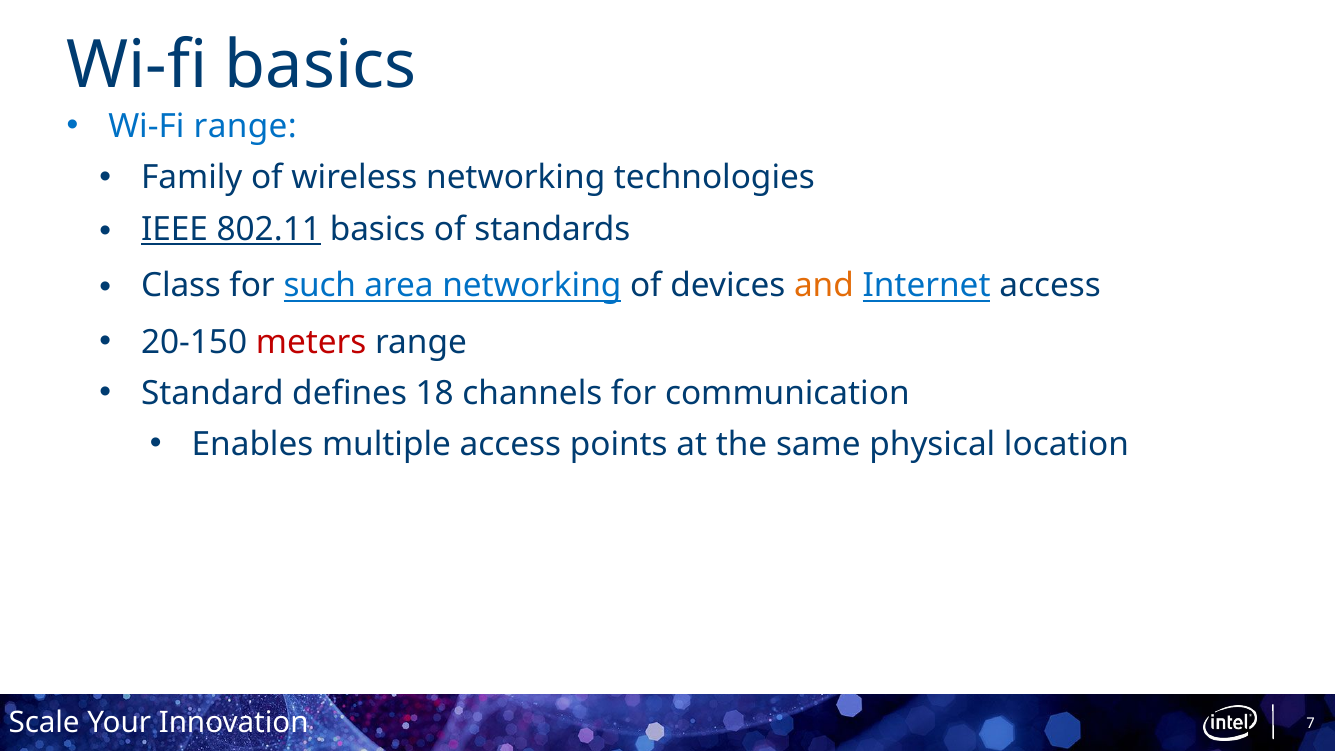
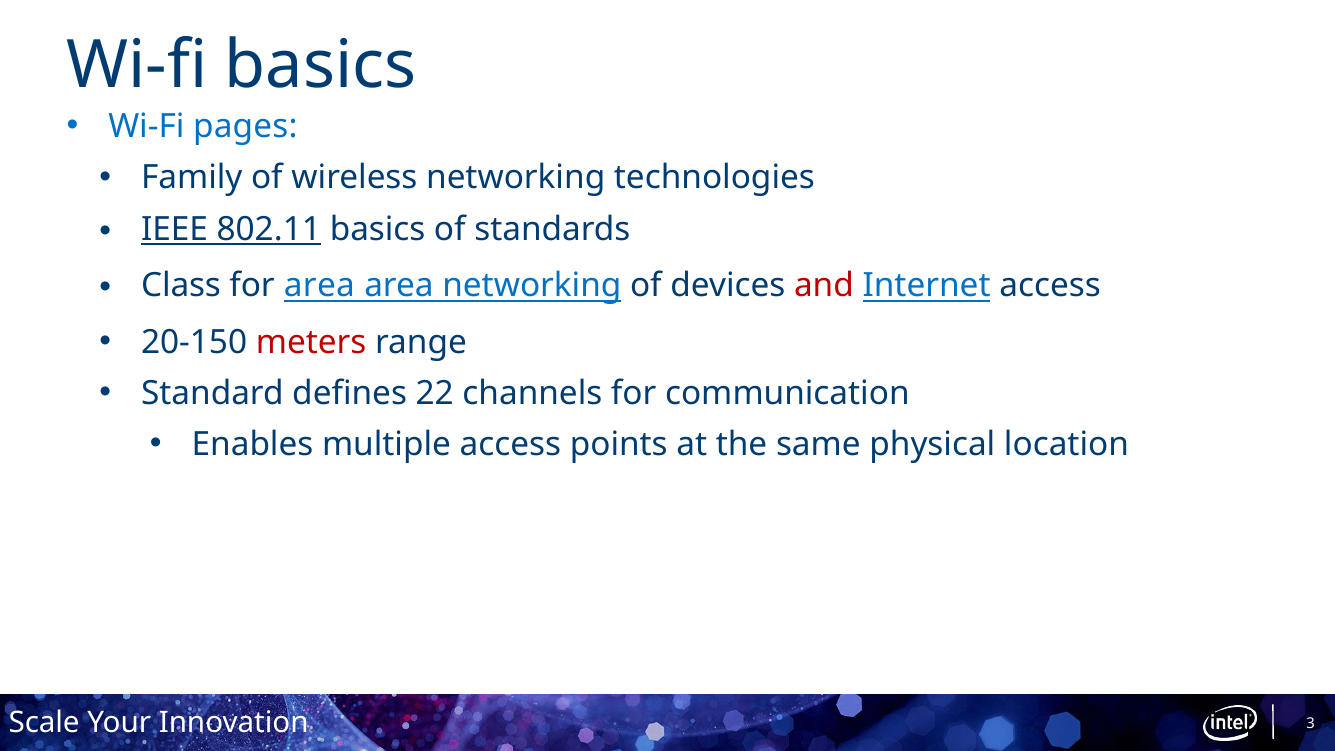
Wi-Fi range: range -> pages
for such: such -> area
and colour: orange -> red
18: 18 -> 22
7: 7 -> 3
